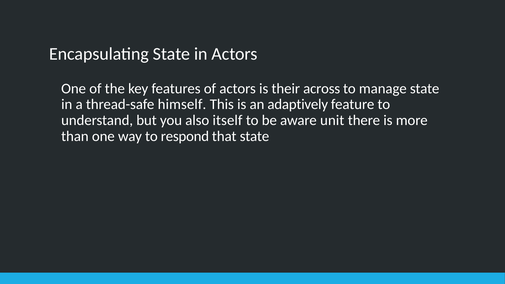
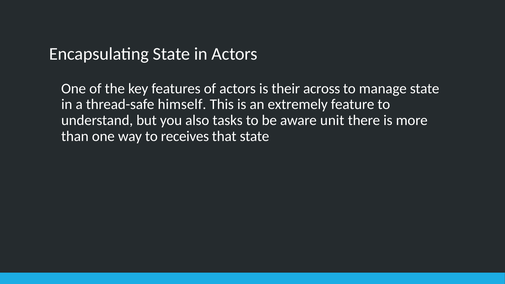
adaptively: adaptively -> extremely
itself: itself -> tasks
respond: respond -> receives
